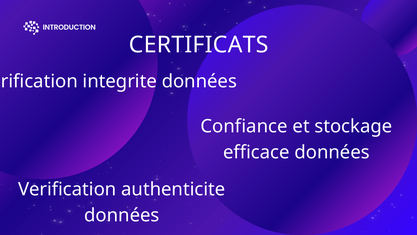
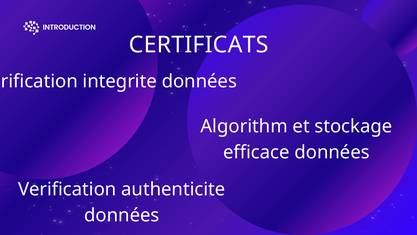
Confiance: Confiance -> Algorithm
